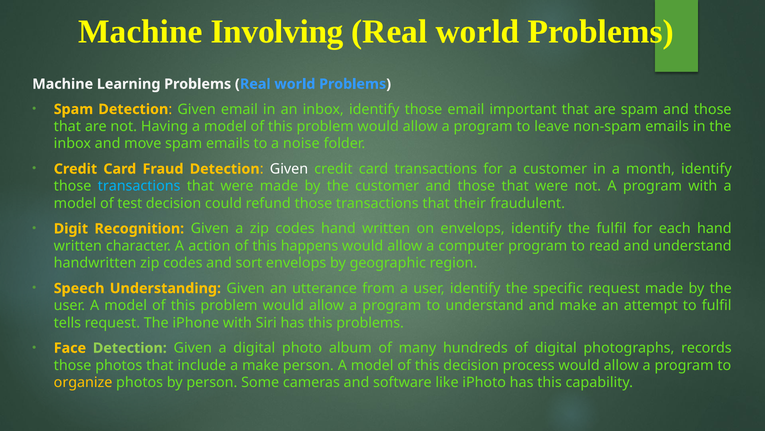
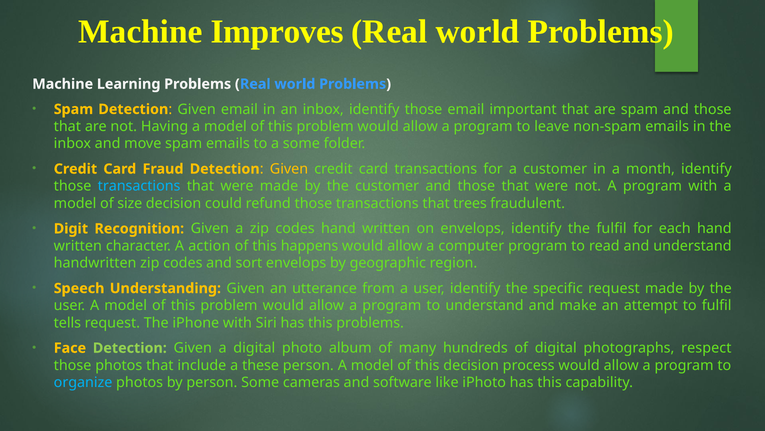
Involving: Involving -> Improves
a noise: noise -> some
Given at (289, 169) colour: white -> yellow
test: test -> size
their: their -> trees
records: records -> respect
a make: make -> these
organize colour: yellow -> light blue
